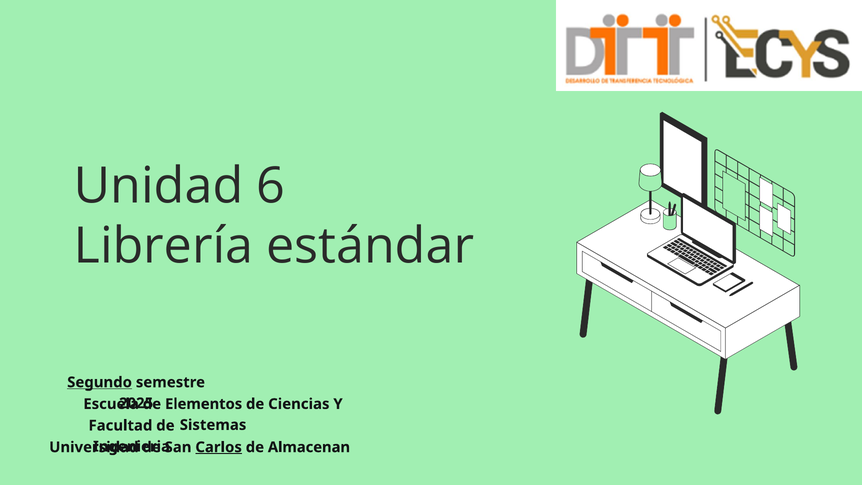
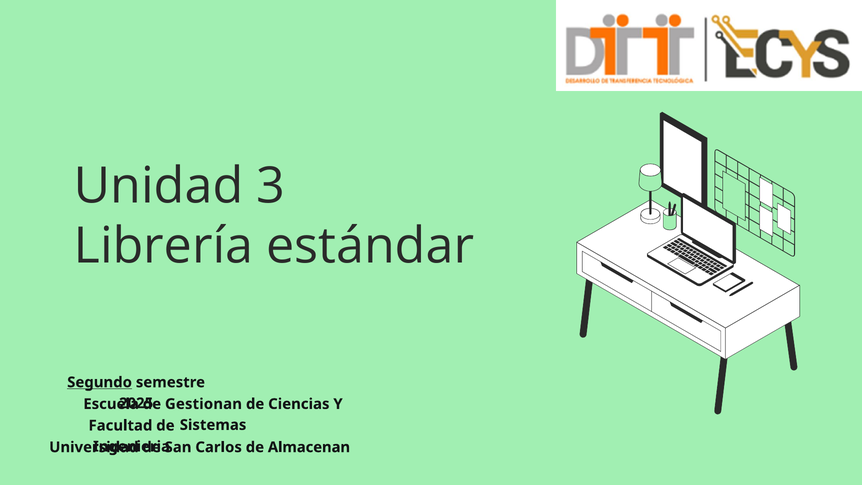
6: 6 -> 3
Elementos: Elementos -> Gestionan
Carlos underline: present -> none
